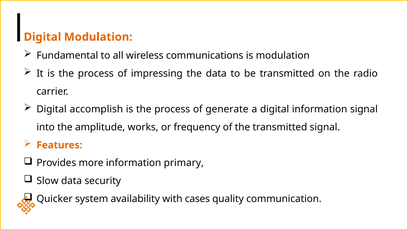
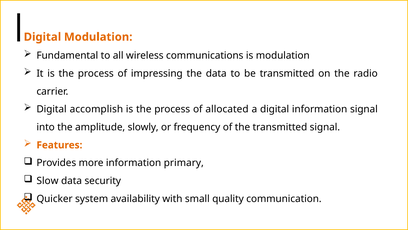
generate: generate -> allocated
works: works -> slowly
cases: cases -> small
